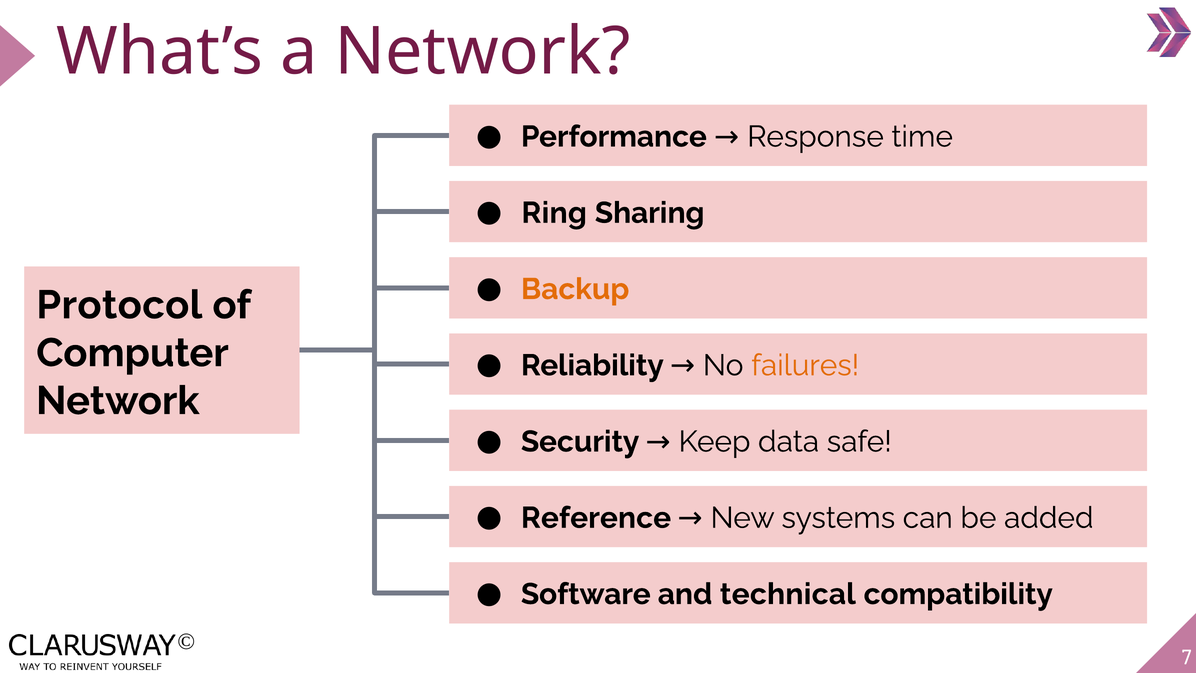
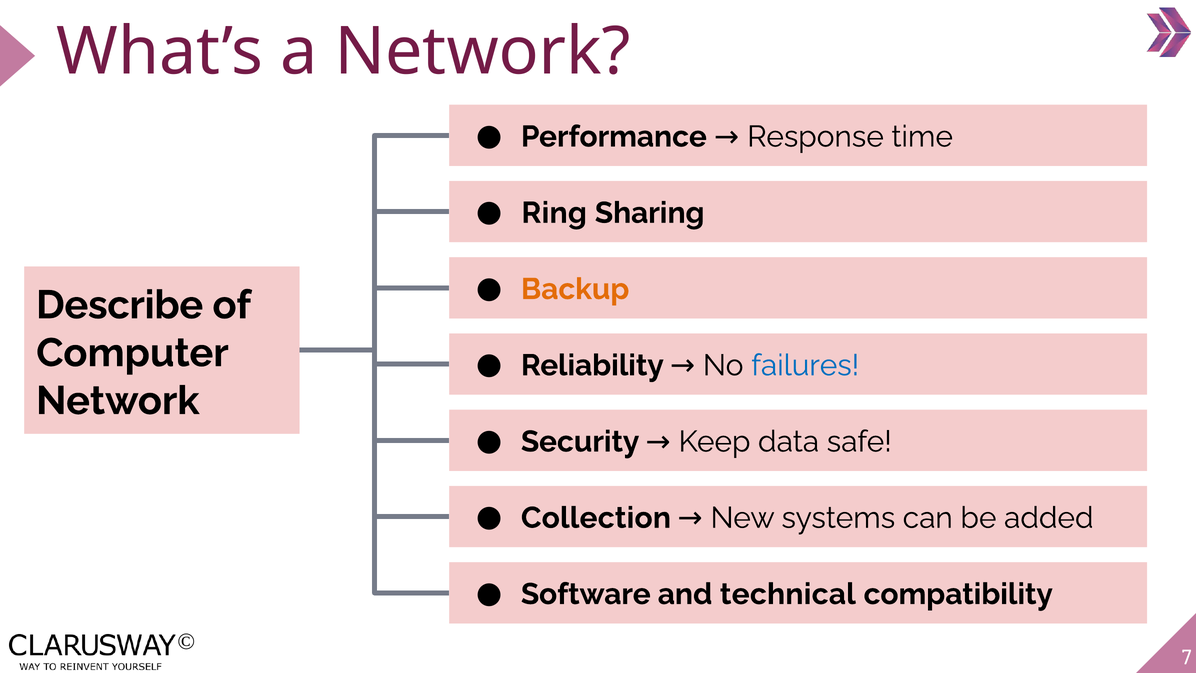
Protocol: Protocol -> Describe
failures colour: orange -> blue
Reference: Reference -> Collection
